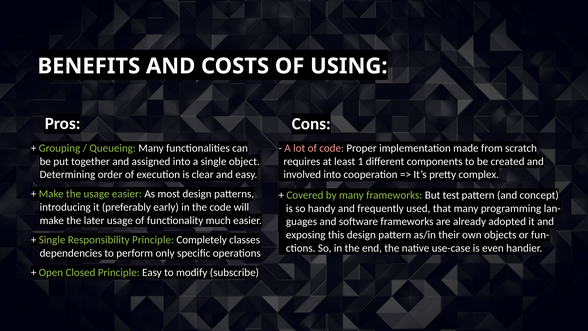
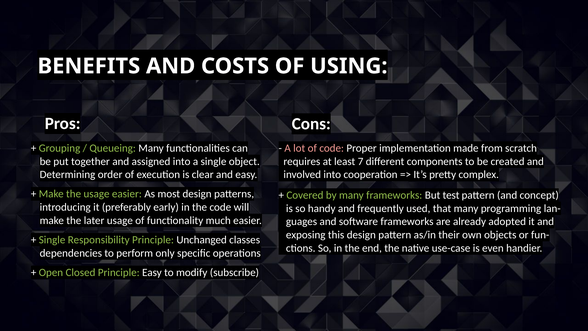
1: 1 -> 7
Completely: Completely -> Unchanged
